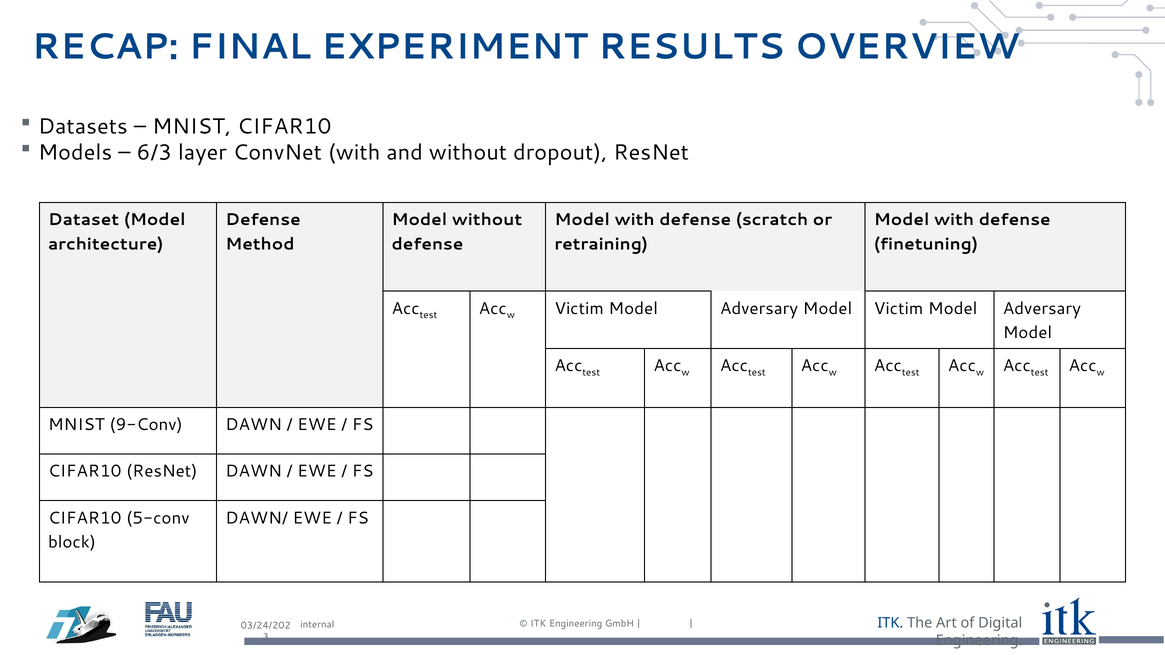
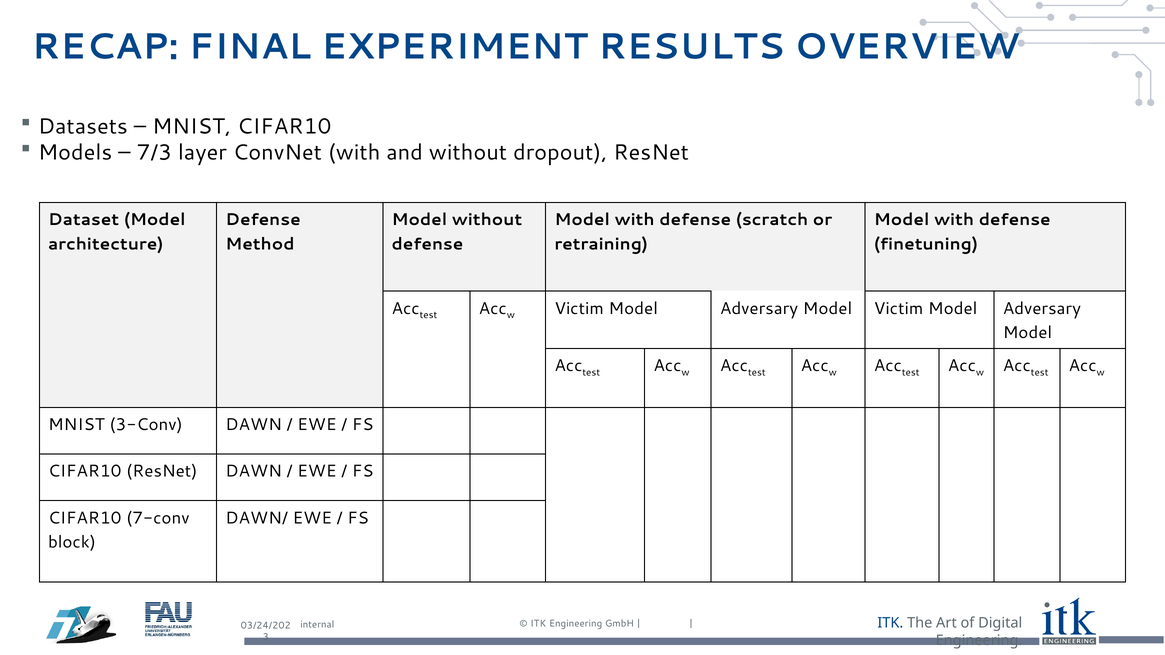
6/3: 6/3 -> 7/3
9-Conv: 9-Conv -> 3-Conv
5-conv: 5-conv -> 7-conv
